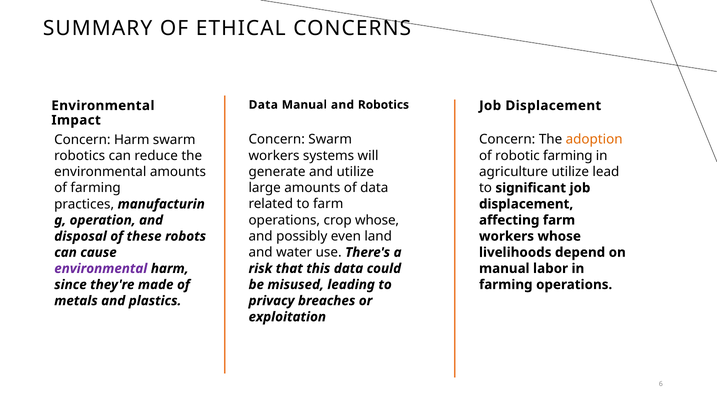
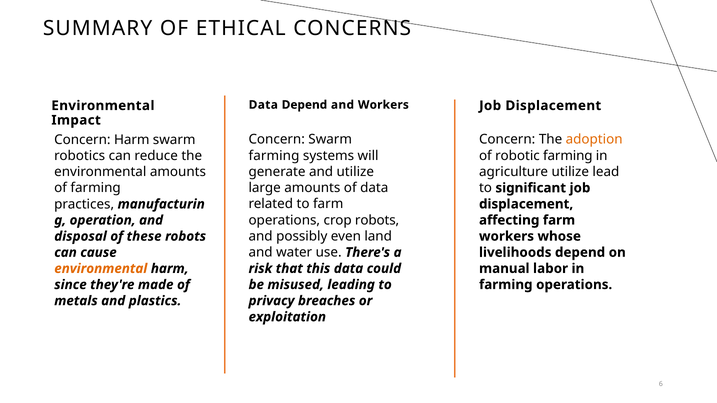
Data Manual: Manual -> Depend
and Robotics: Robotics -> Workers
workers at (274, 156): workers -> farming
crop whose: whose -> robots
environmental at (101, 269) colour: purple -> orange
